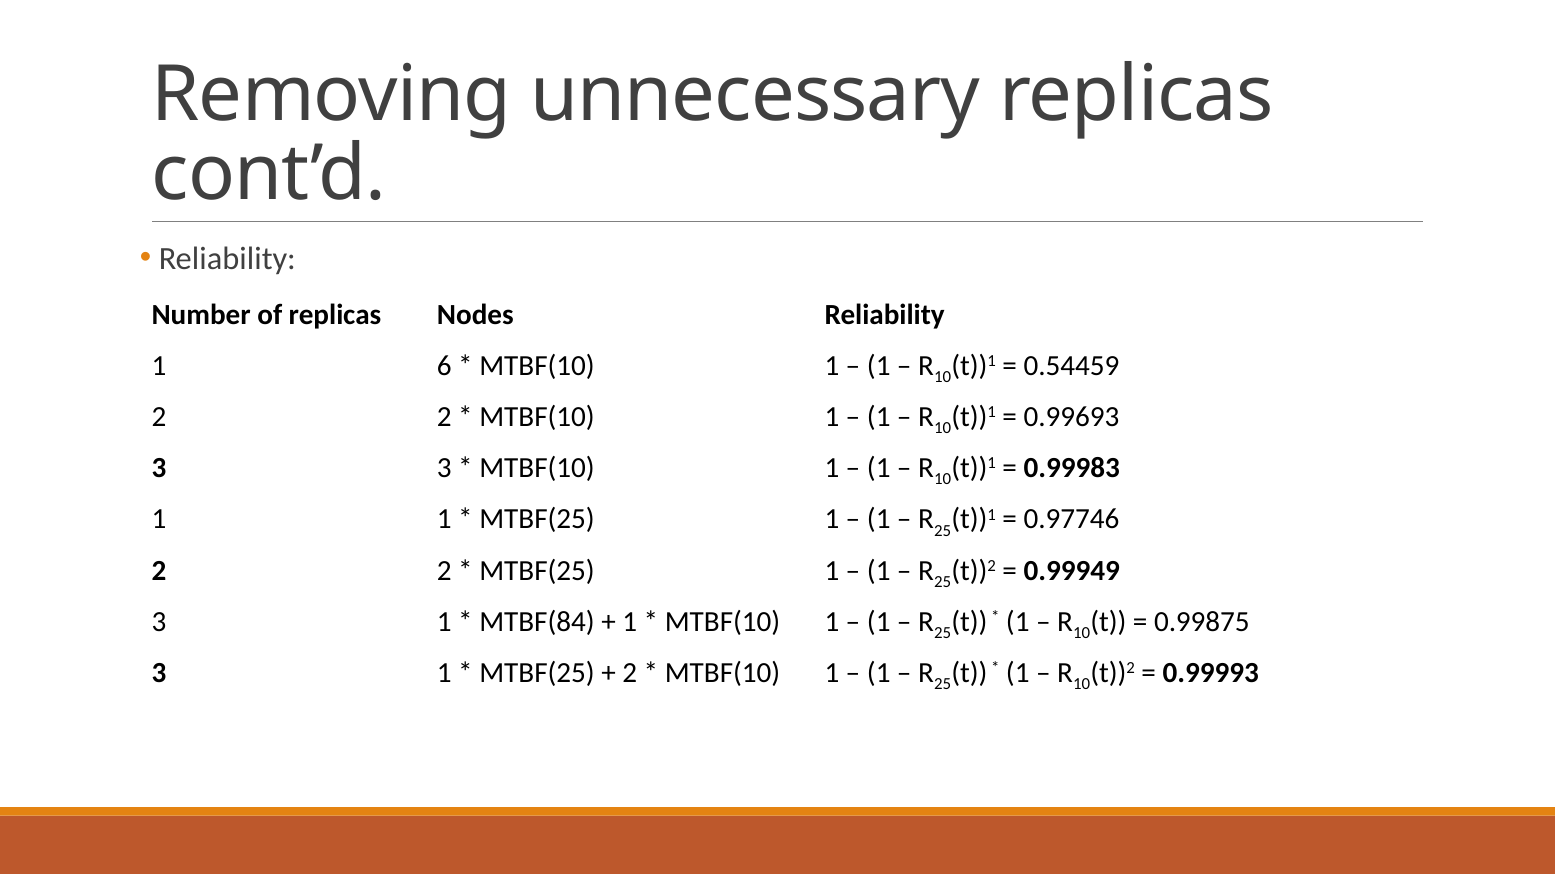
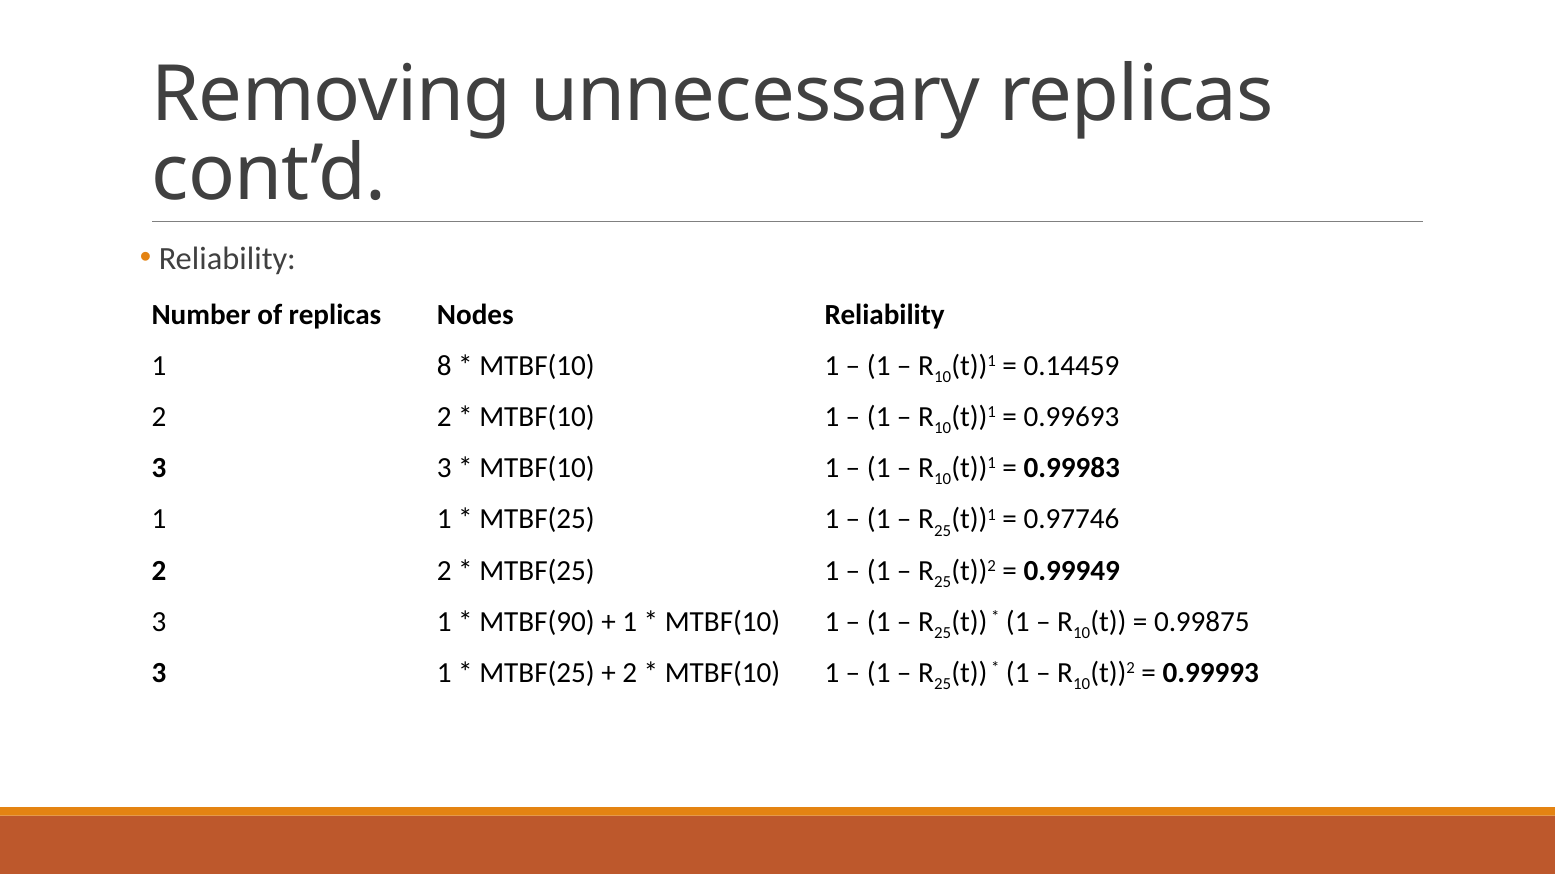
6: 6 -> 8
0.54459: 0.54459 -> 0.14459
MTBF(84: MTBF(84 -> MTBF(90
